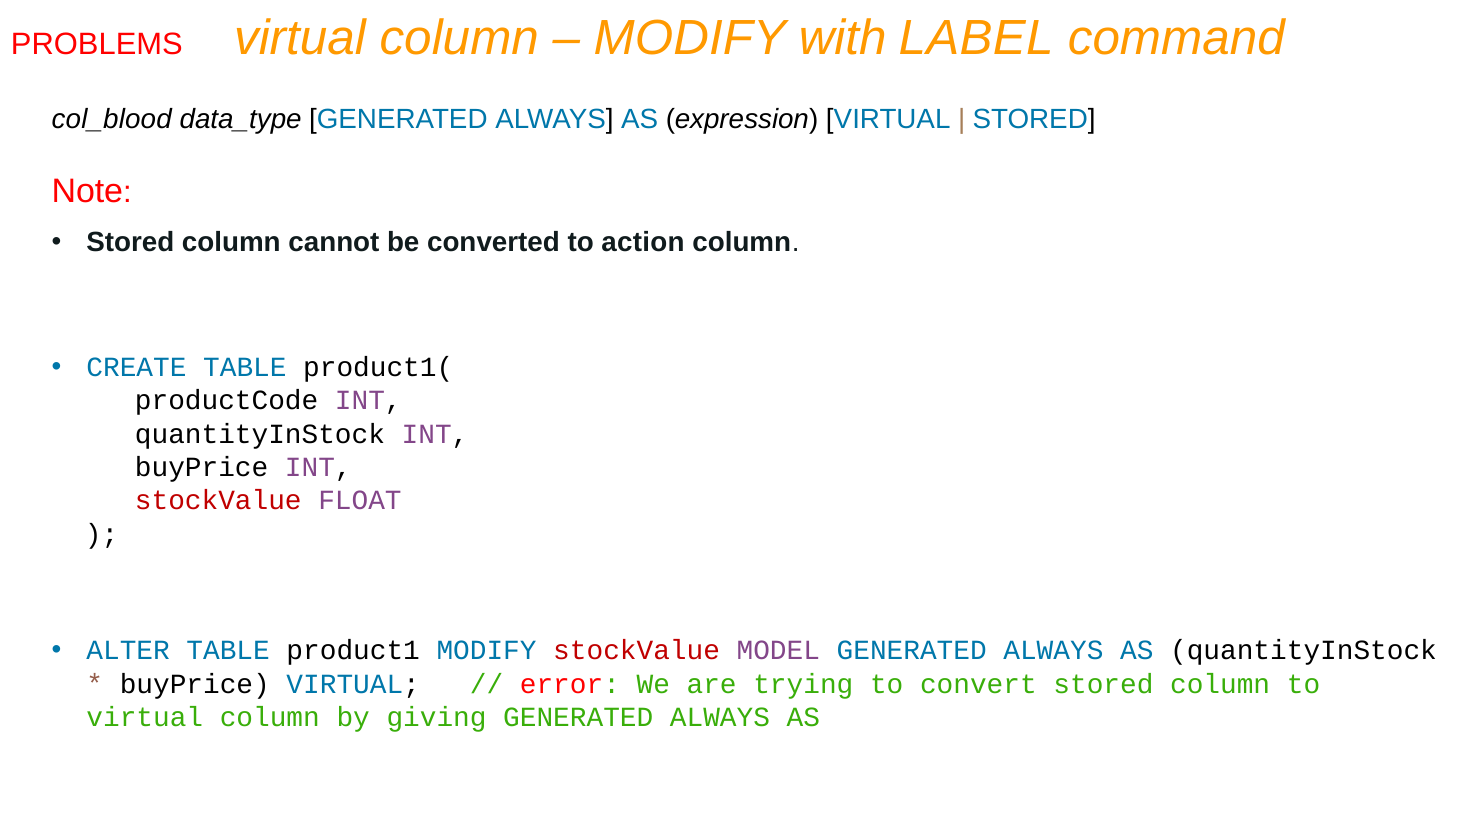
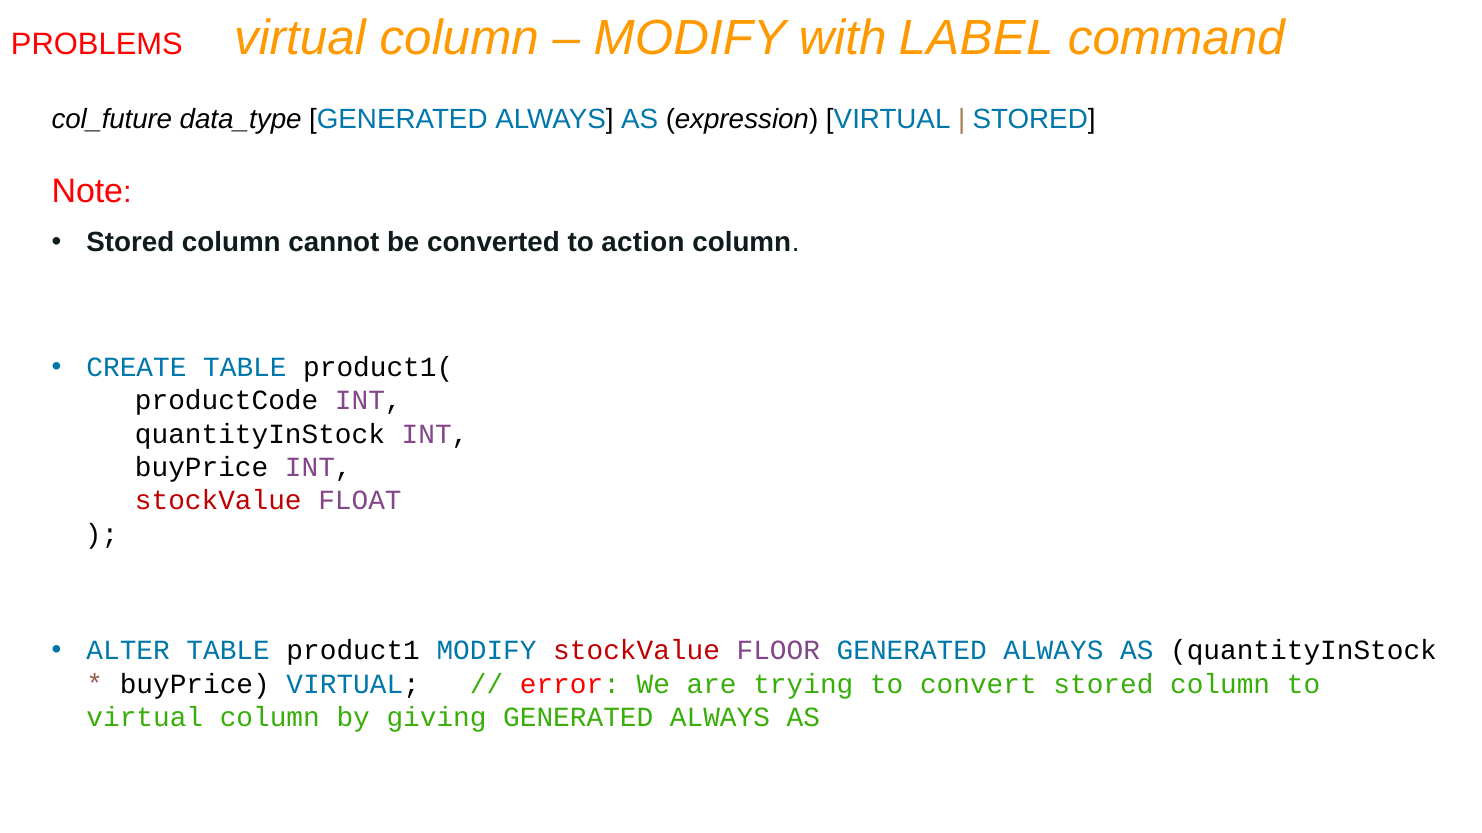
col_blood: col_blood -> col_future
MODEL: MODEL -> FLOOR
